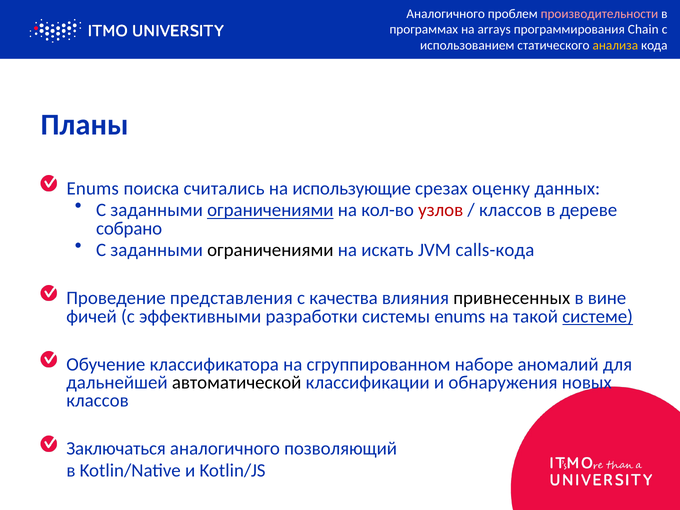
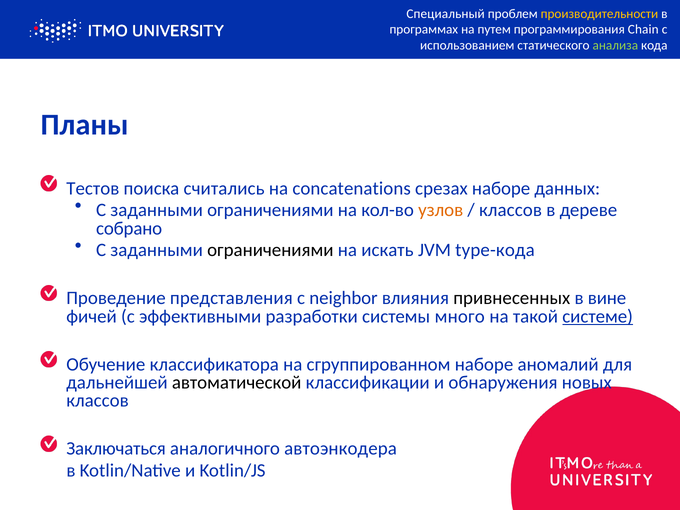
Аналогичного at (446, 14): Аналогичного -> Специальный
производительности colour: pink -> yellow
arrays: arrays -> путем
анализа colour: yellow -> light green
Enums at (93, 188): Enums -> Тестов
использующие: использующие -> concatenations
срезах оценку: оценку -> наборе
ограничениями at (270, 210) underline: present -> none
узлов colour: red -> orange
calls-кода: calls-кода -> type-кода
качества: качества -> neighbor
системы enums: enums -> много
позволяющий: позволяющий -> автоэнкодера
